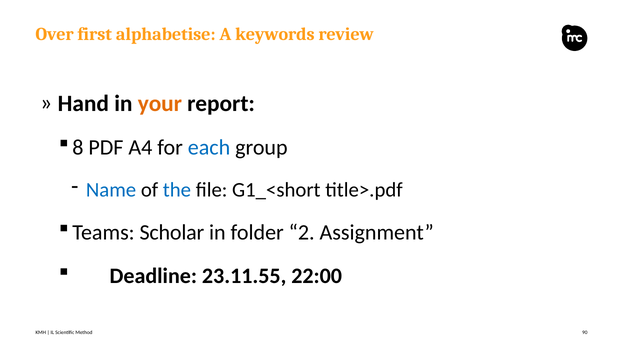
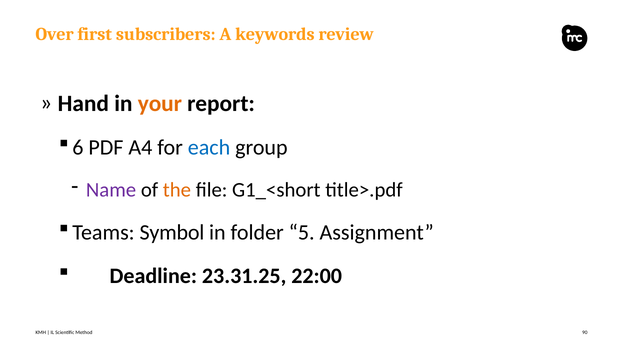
alphabetise: alphabetise -> subscribers
8: 8 -> 6
Name colour: blue -> purple
the colour: blue -> orange
Scholar: Scholar -> Symbol
2: 2 -> 5
23.11.55: 23.11.55 -> 23.31.25
